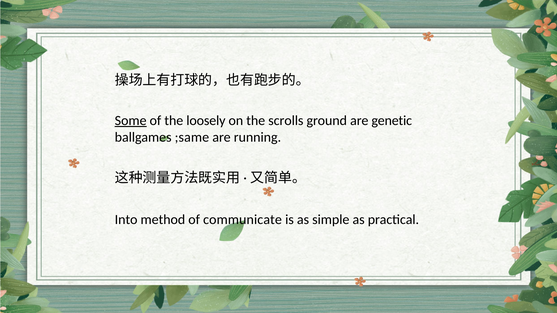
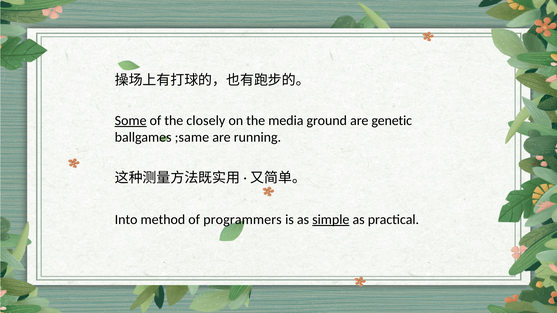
loosely: loosely -> closely
scrolls: scrolls -> media
communicate: communicate -> programmers
simple underline: none -> present
